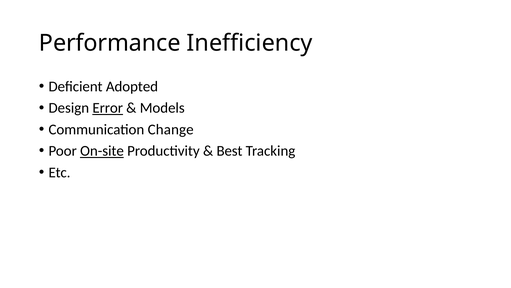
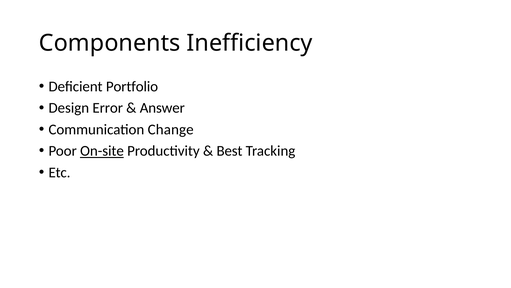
Performance: Performance -> Components
Adopted: Adopted -> Portfolio
Error underline: present -> none
Models: Models -> Answer
